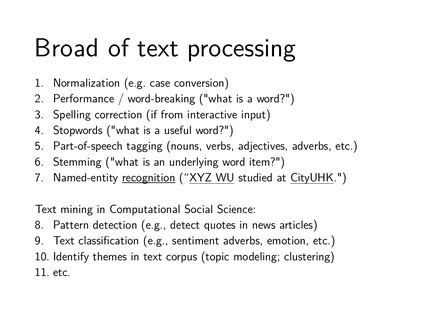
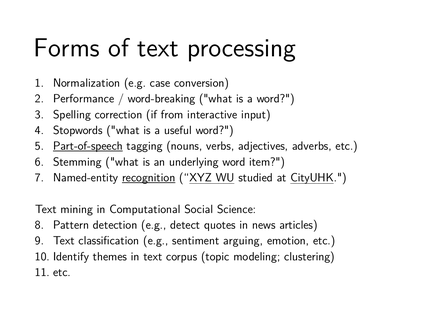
Broad: Broad -> Forms
Part-of-speech underline: none -> present
sentiment adverbs: adverbs -> arguing
